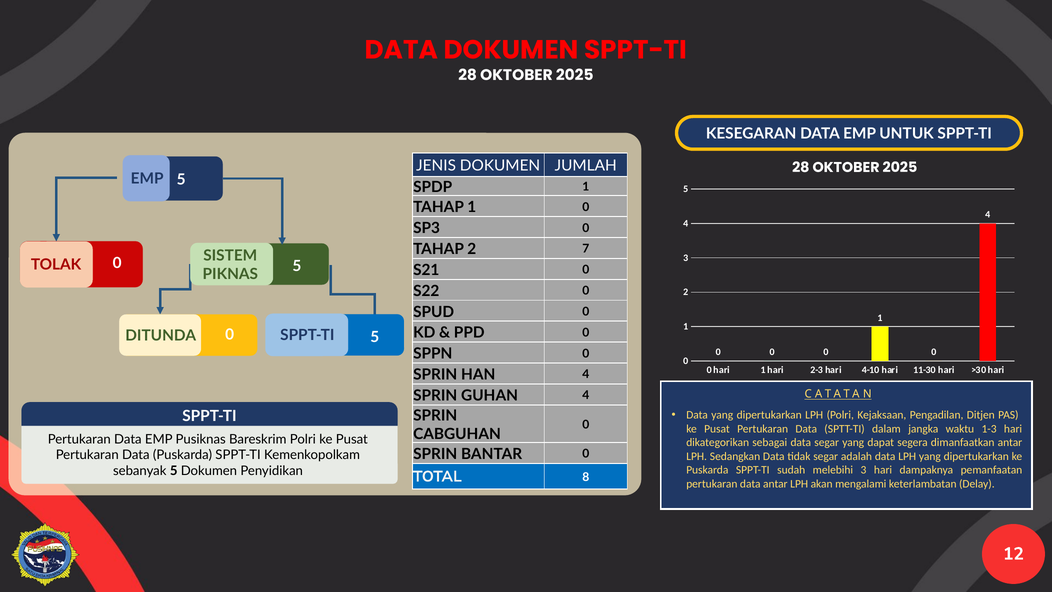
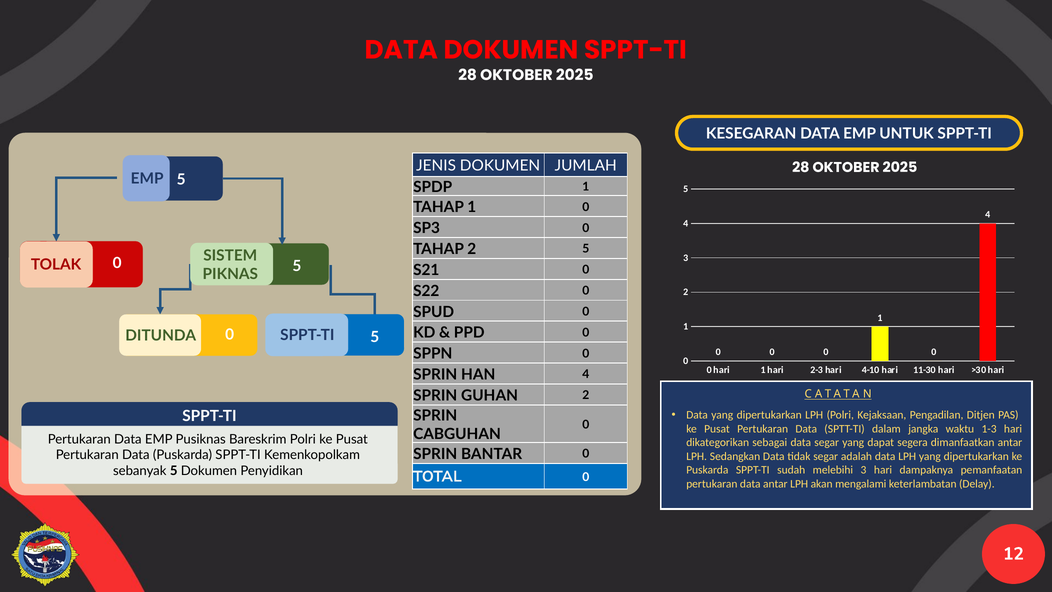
2 7: 7 -> 5
GUHAN 4: 4 -> 2
TOTAL 8: 8 -> 0
